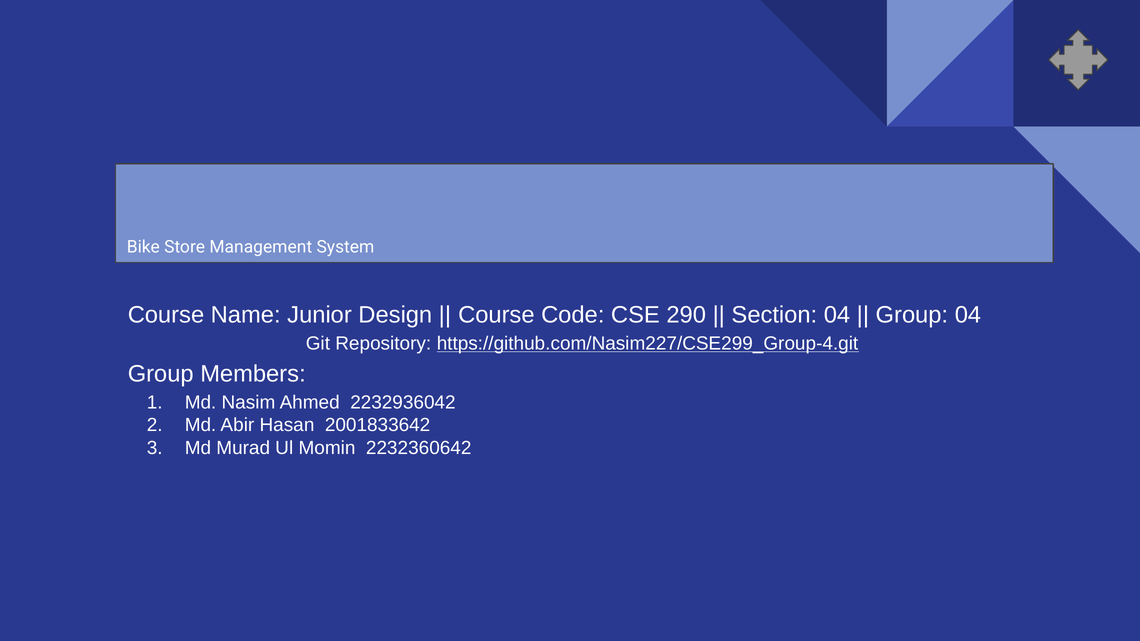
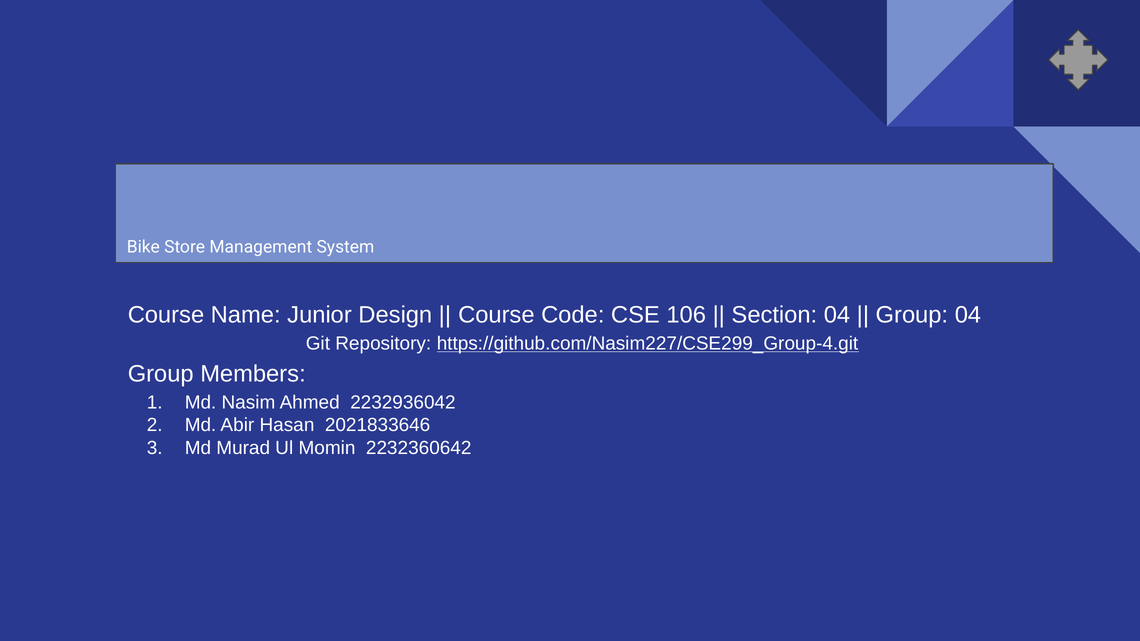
290: 290 -> 106
2001833642: 2001833642 -> 2021833646
